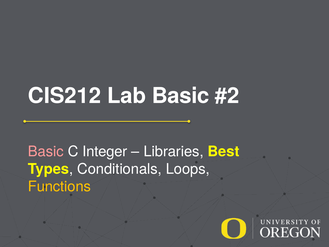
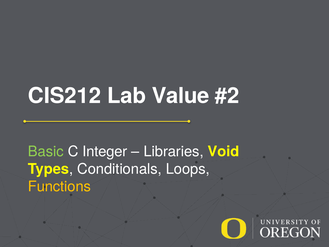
Lab Basic: Basic -> Value
Basic at (46, 151) colour: pink -> light green
Best: Best -> Void
